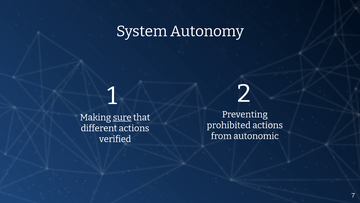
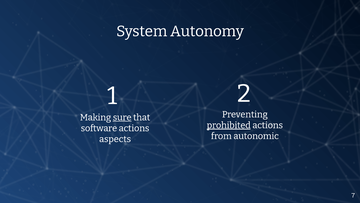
prohibited underline: none -> present
different: different -> software
verified: verified -> aspects
